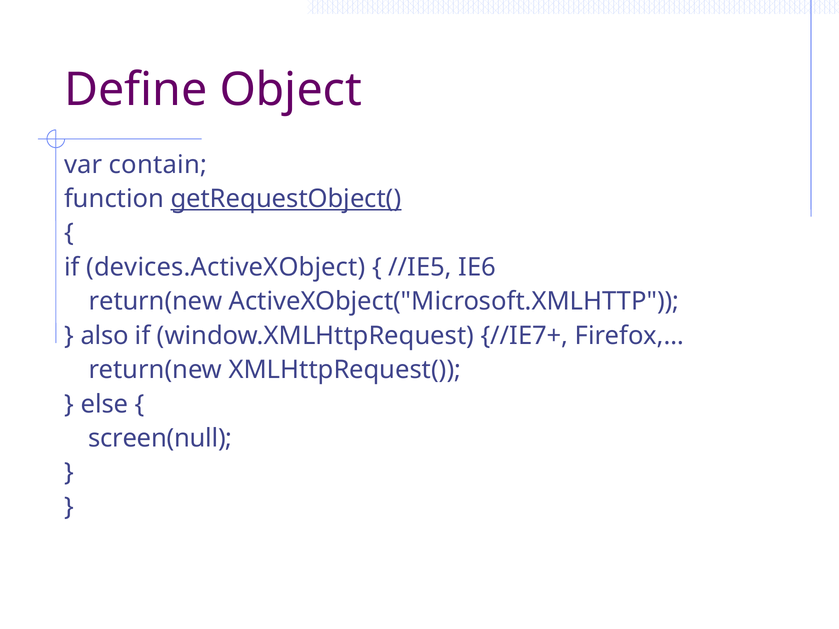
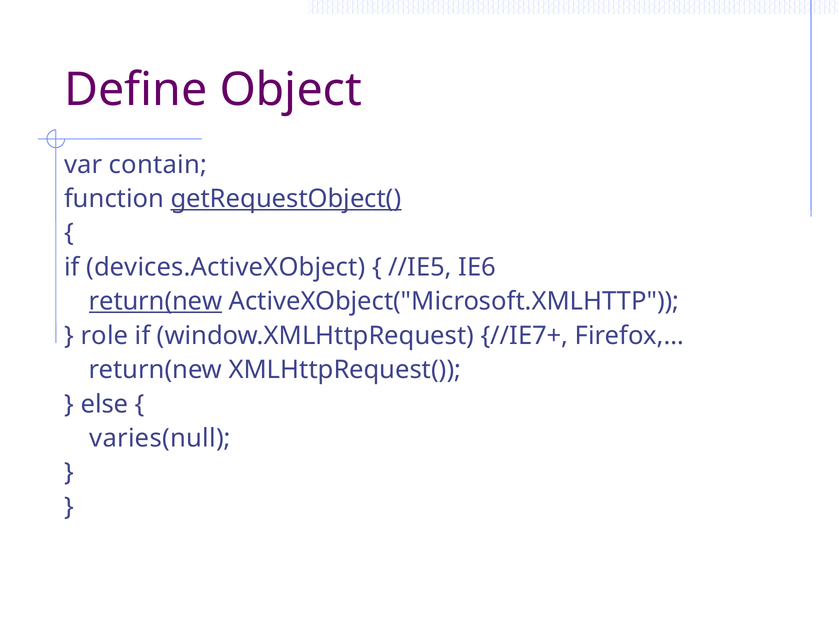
return(new at (156, 302) underline: none -> present
also: also -> role
screen(null: screen(null -> varies(null
